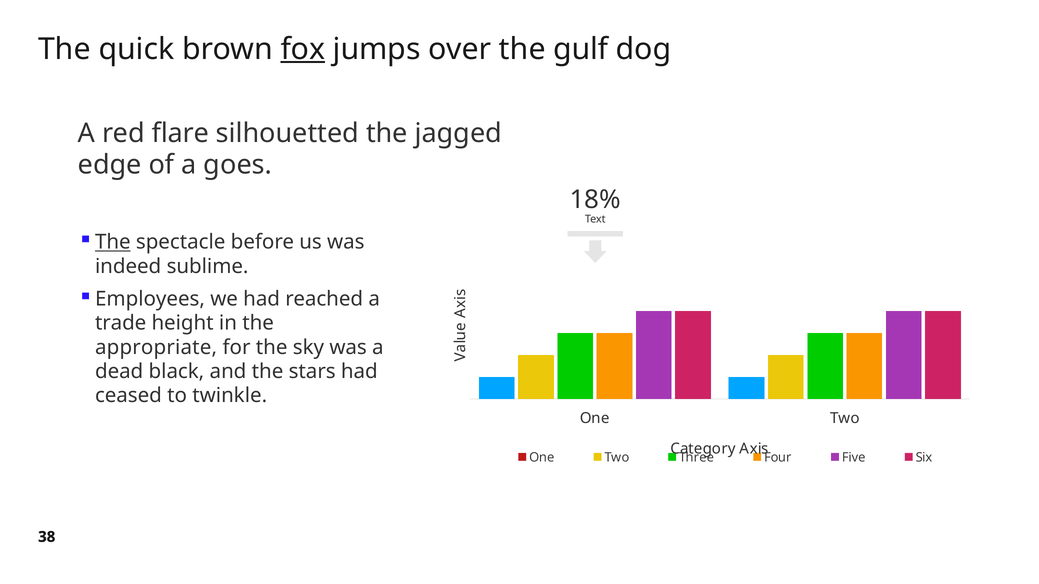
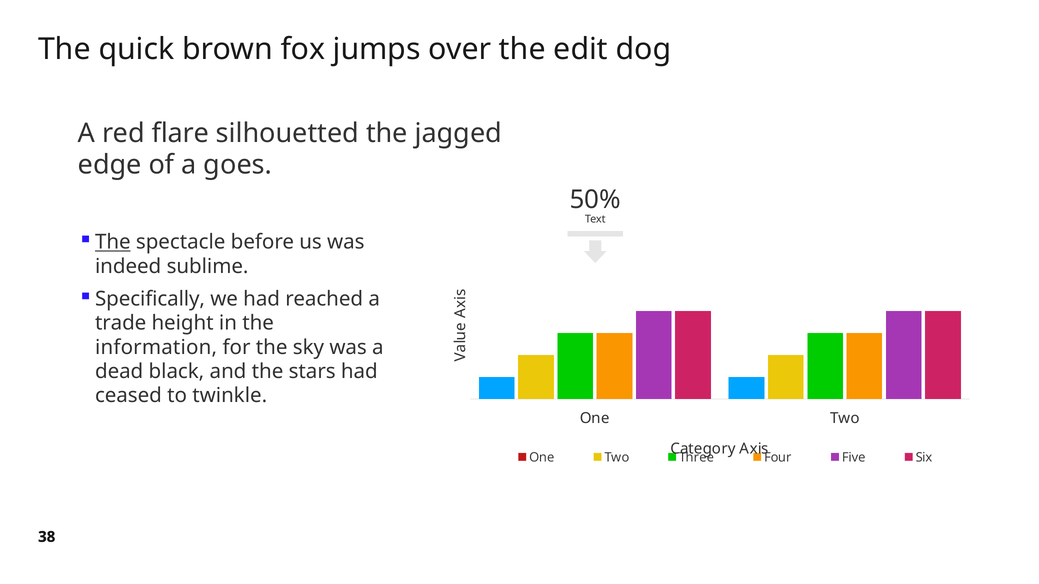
fox underline: present -> none
gulf: gulf -> edit
18%: 18% -> 50%
Employees: Employees -> Specifically
appropriate: appropriate -> information
